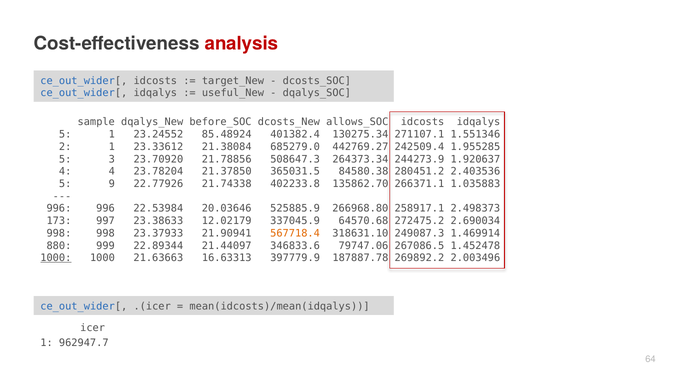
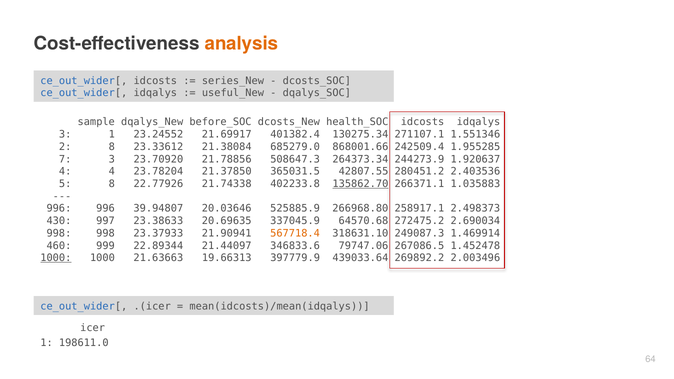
analysis colour: red -> orange
target_New: target_New -> series_New
allows_SOC: allows_SOC -> health_SOC
5 at (65, 134): 5 -> 3
85.48924: 85.48924 -> 21.69917
2 1: 1 -> 8
442769.27: 442769.27 -> 868001.66
5 at (65, 159): 5 -> 7
84580.38: 84580.38 -> 42807.55
5 9: 9 -> 8
135862.70 underline: none -> present
22.53984: 22.53984 -> 39.94807
173: 173 -> 430
12.02179: 12.02179 -> 20.69635
880: 880 -> 460
16.63313: 16.63313 -> 19.66313
187887.78: 187887.78 -> 439033.64
962947.7: 962947.7 -> 198611.0
